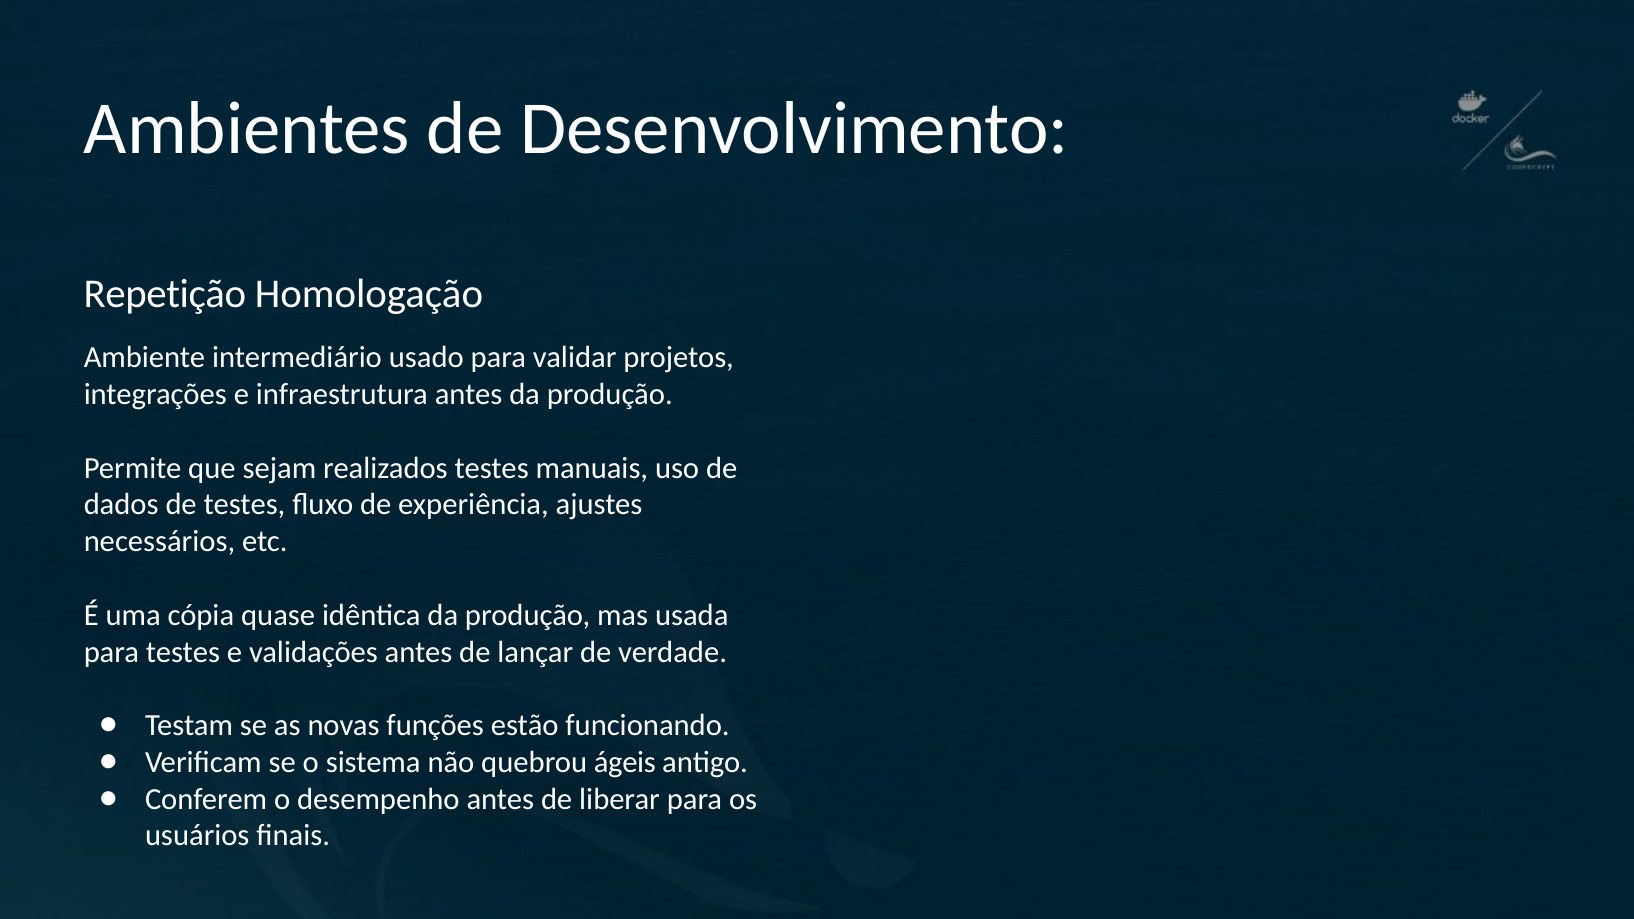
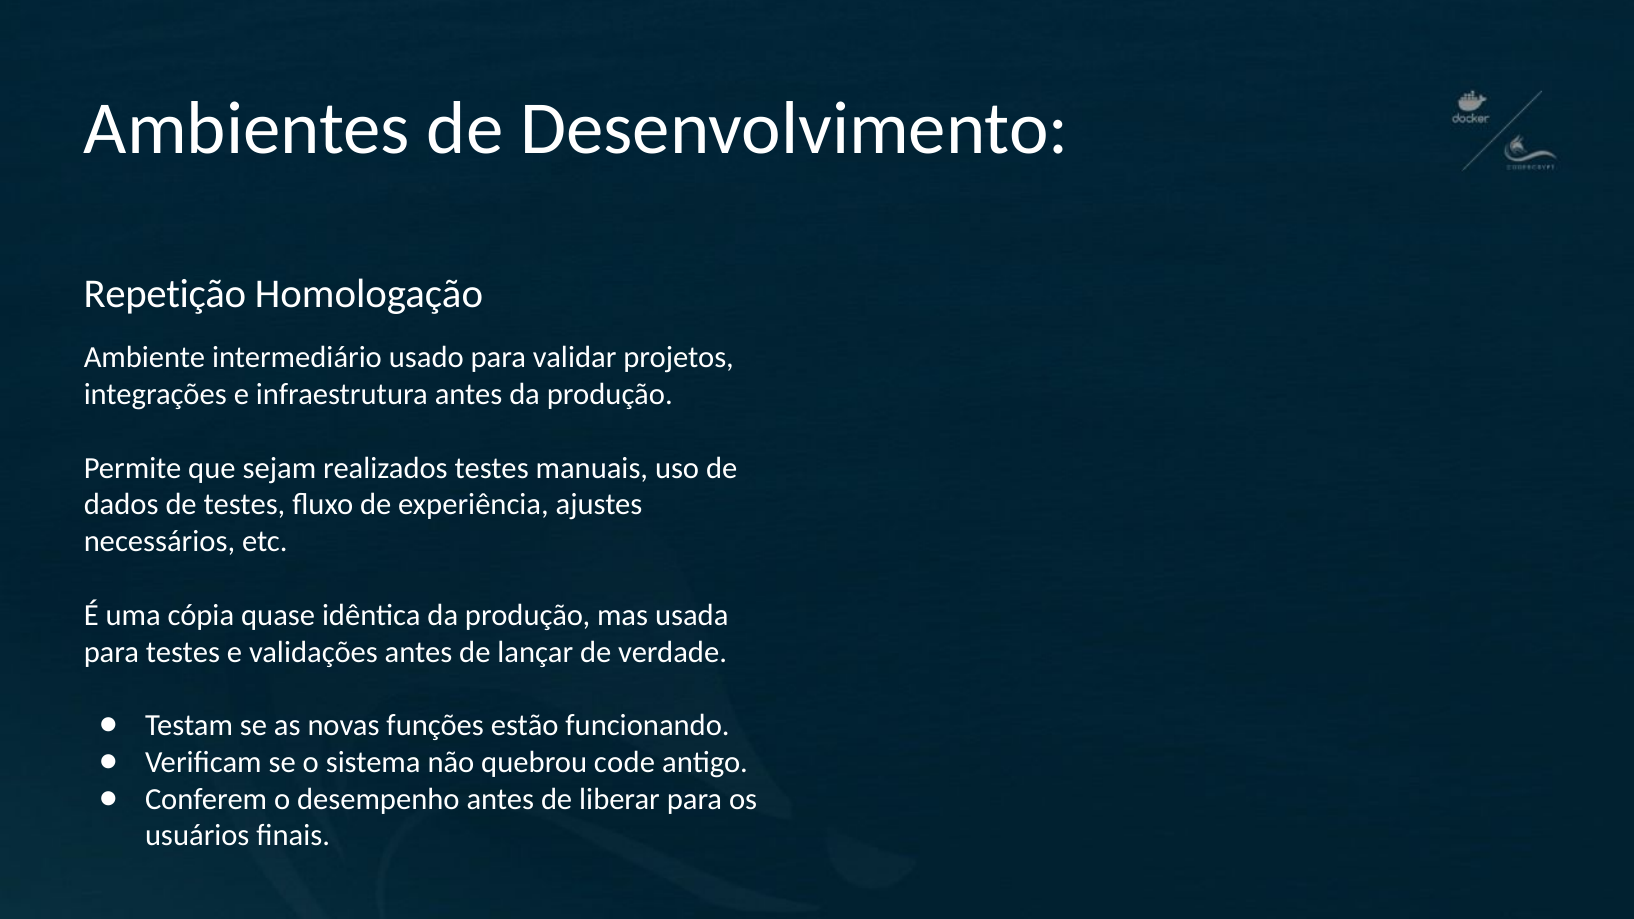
ágeis: ágeis -> code
